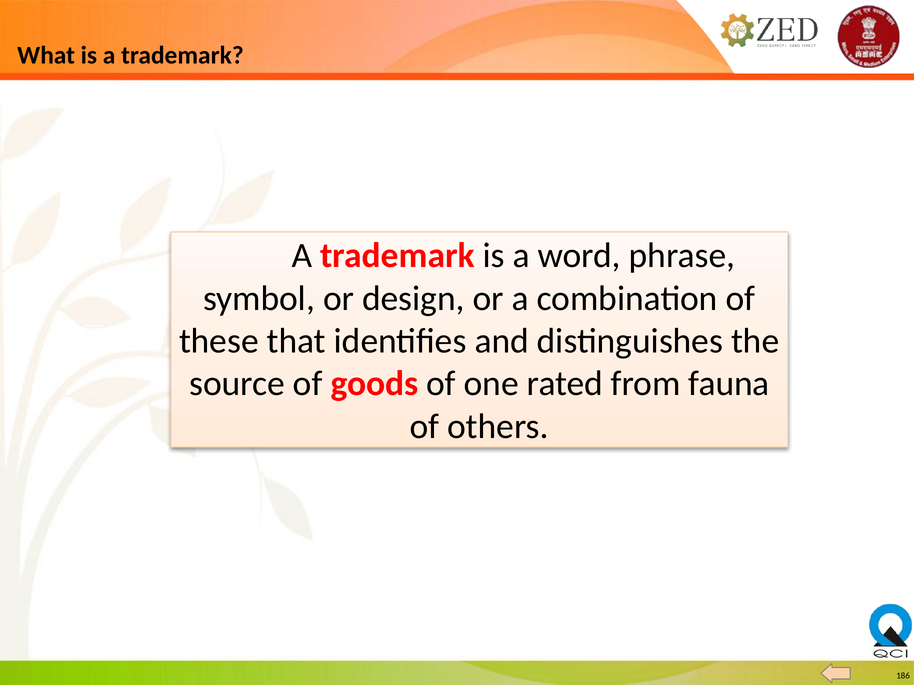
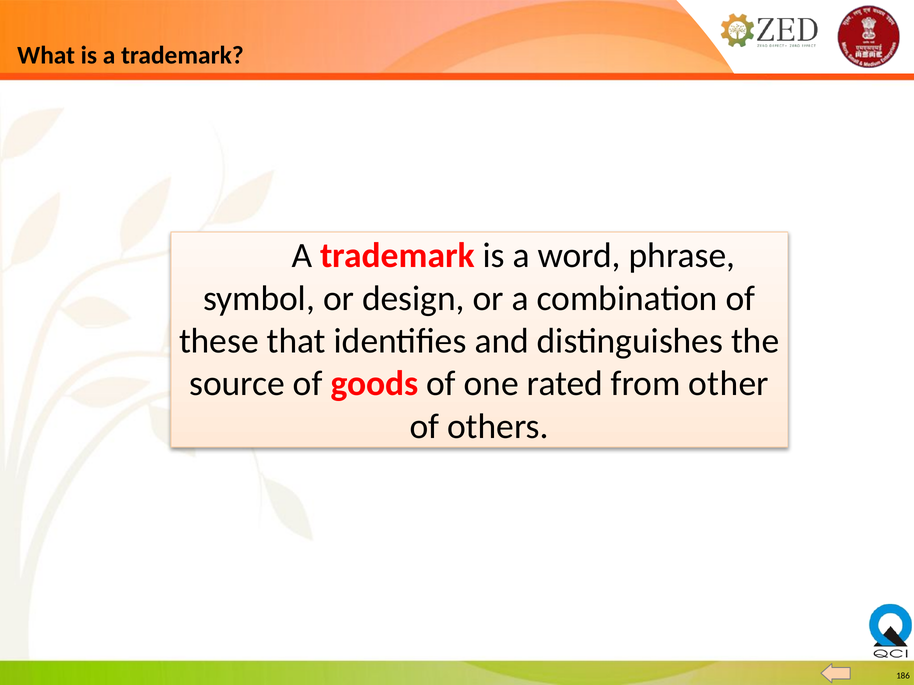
fauna: fauna -> other
